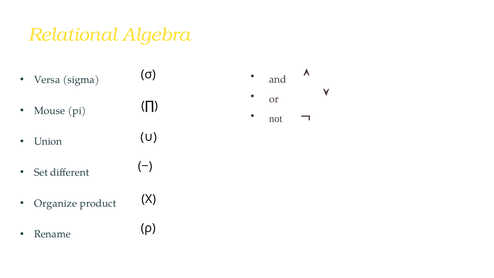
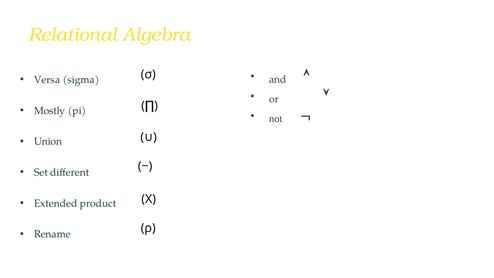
Mouse: Mouse -> Mostly
Organize: Organize -> Extended
